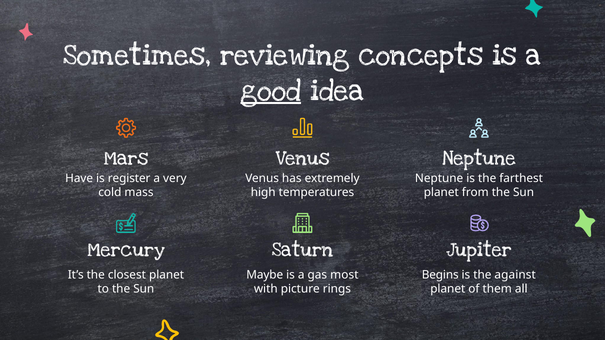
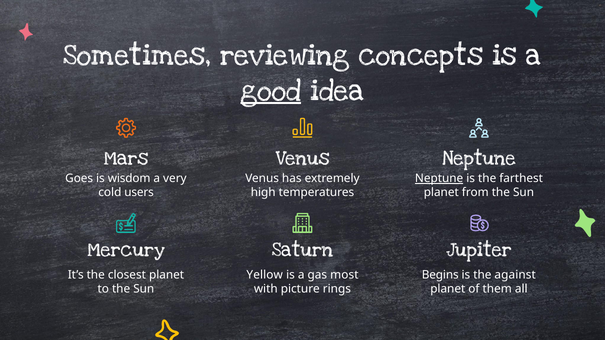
Have: Have -> Goes
register: register -> wisdom
Neptune at (439, 179) underline: none -> present
mass: mass -> users
Maybe: Maybe -> Yellow
